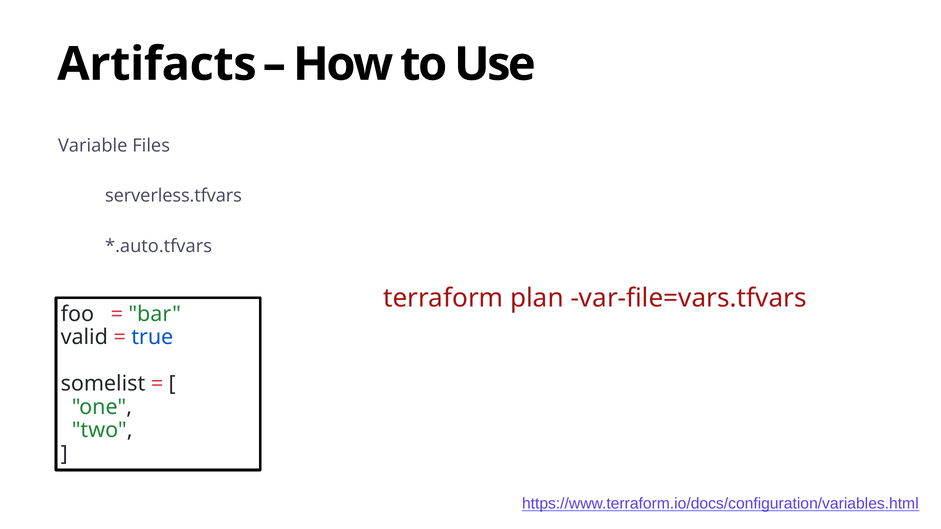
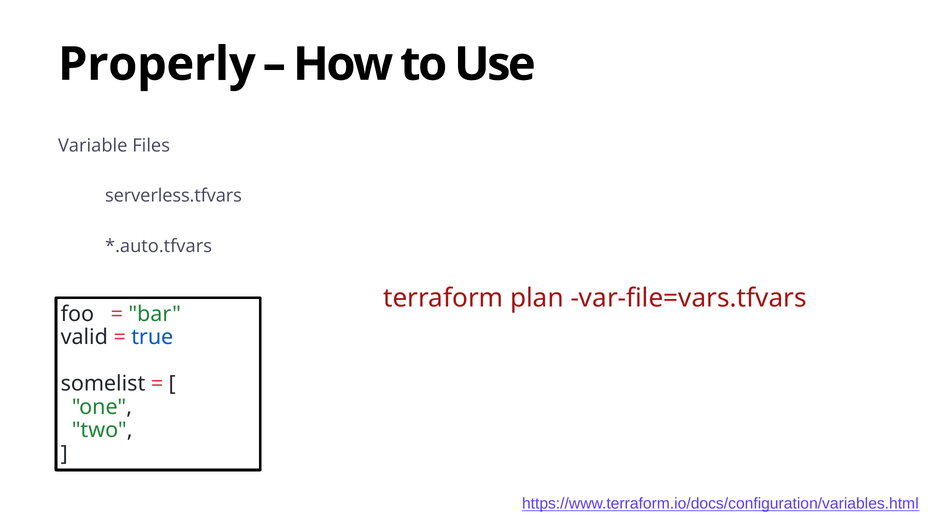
Artifacts: Artifacts -> Properly
